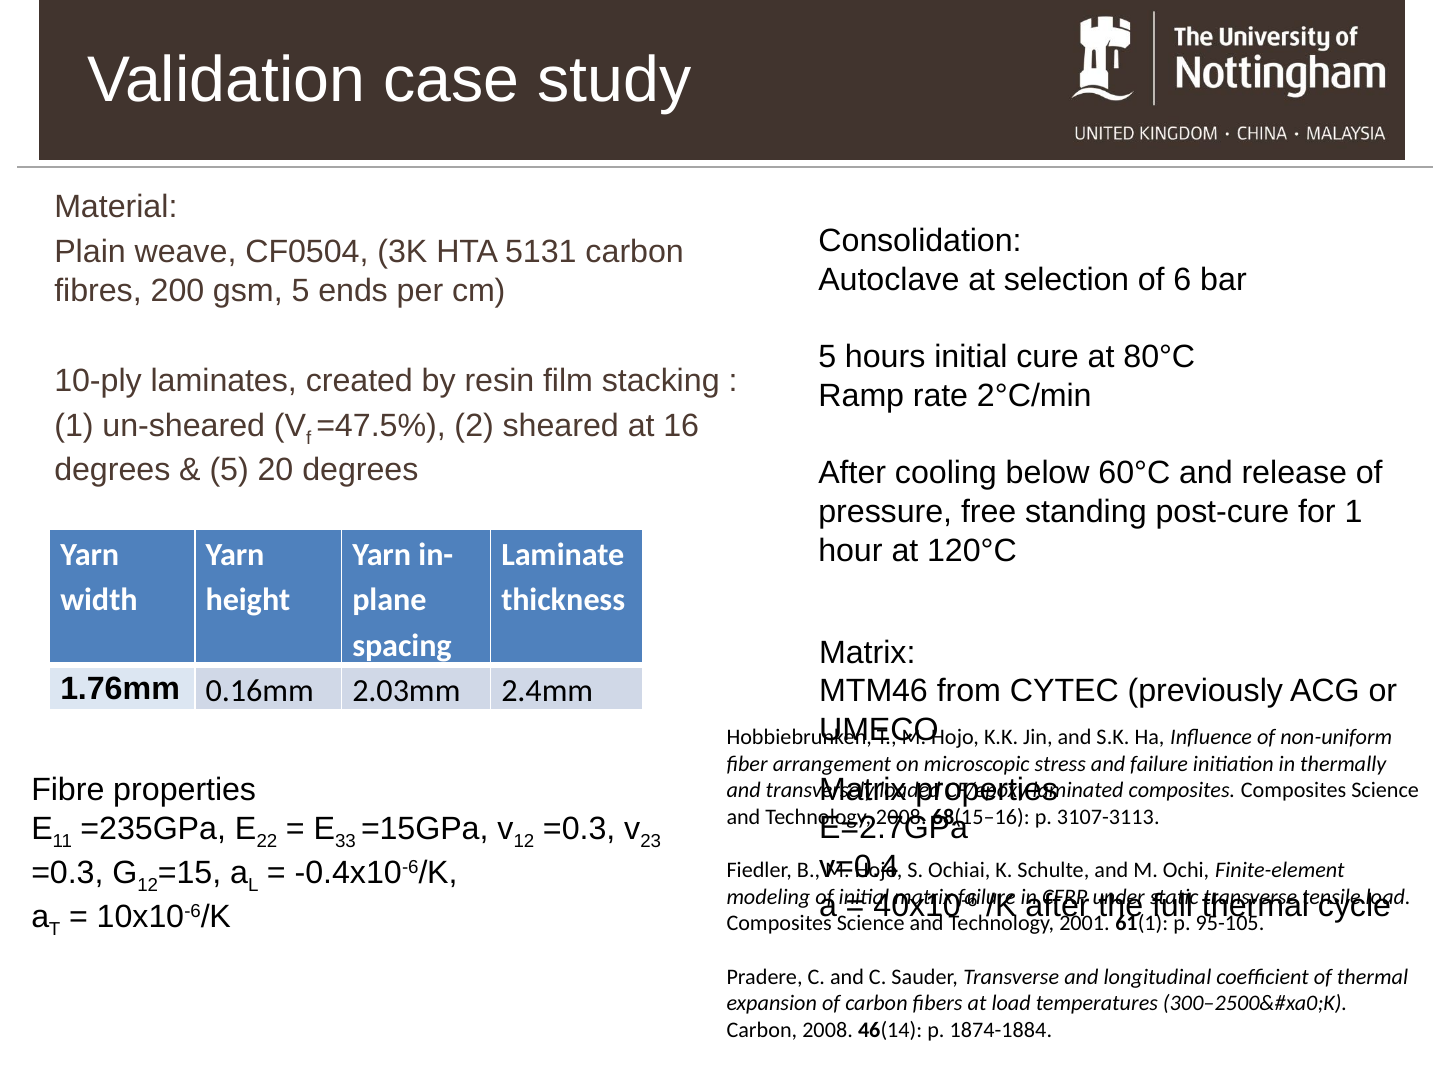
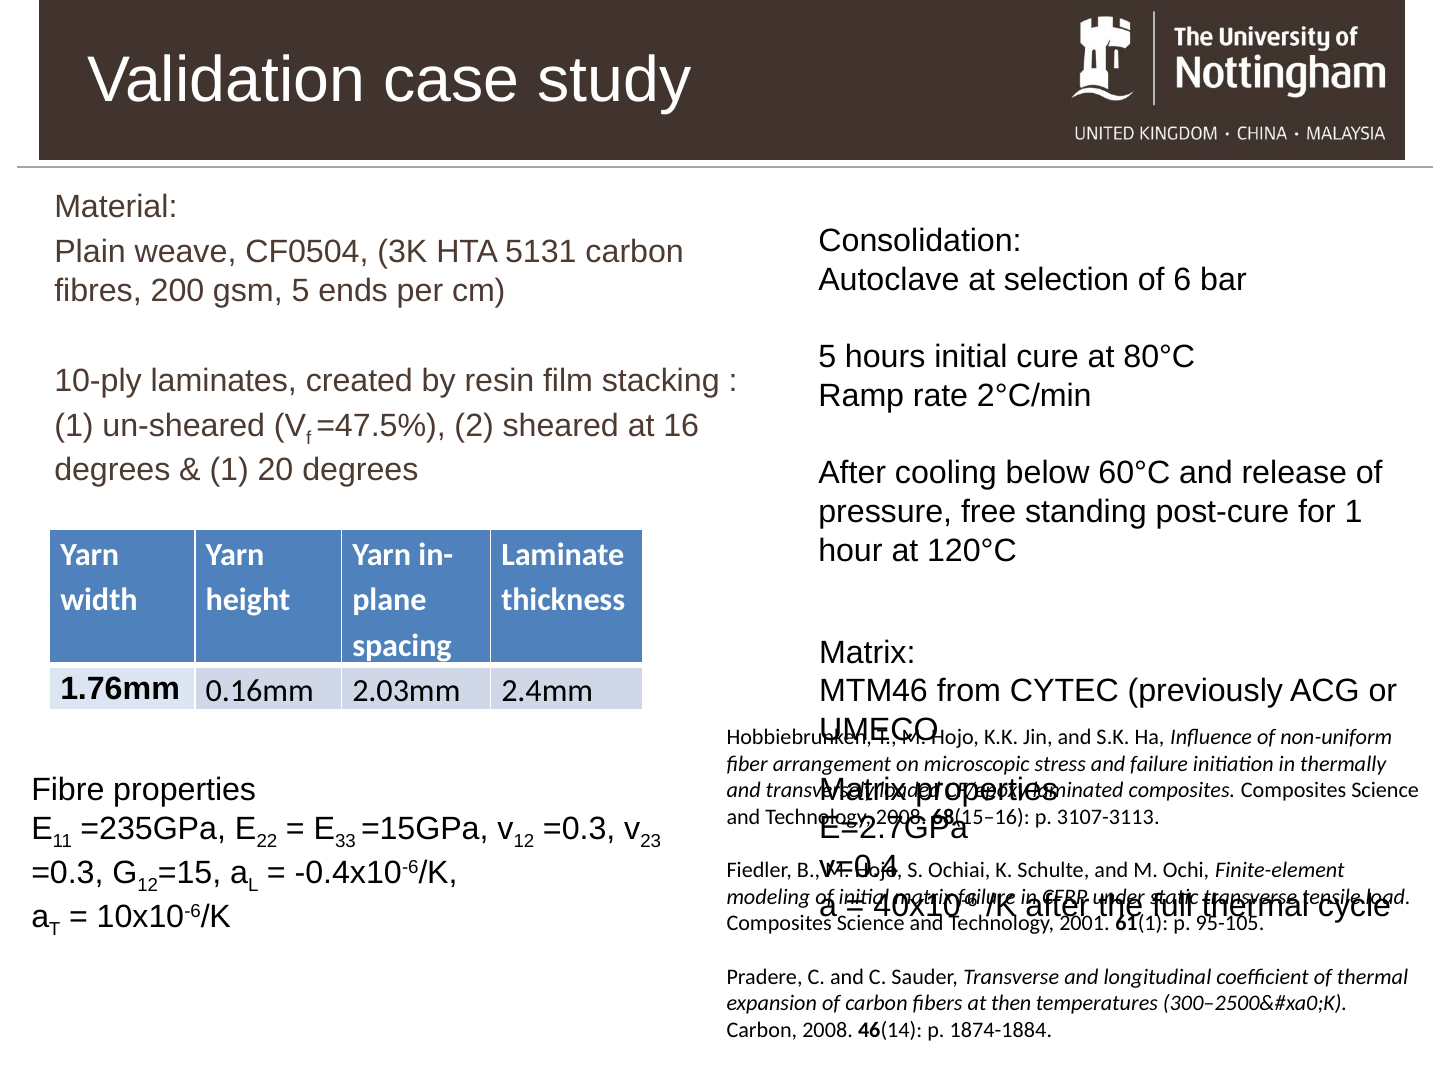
5 at (229, 470): 5 -> 1
at load: load -> then
